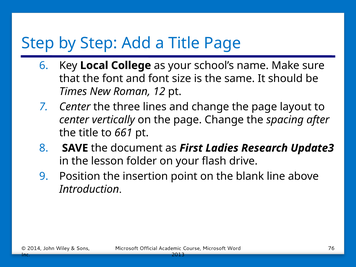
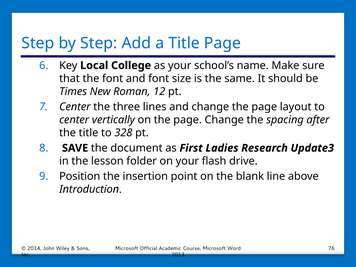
661: 661 -> 328
